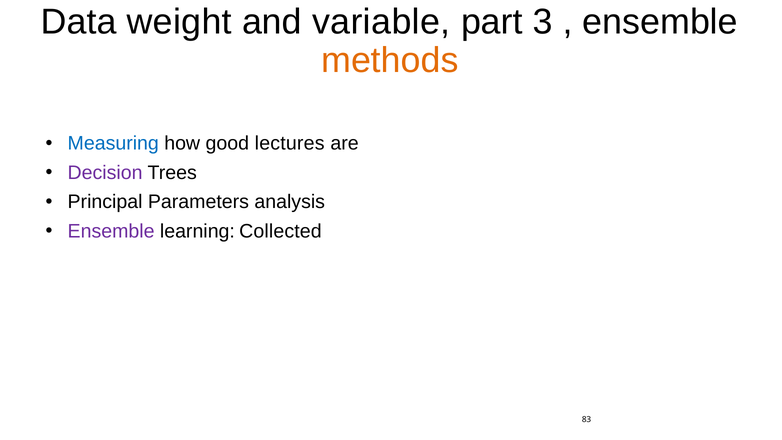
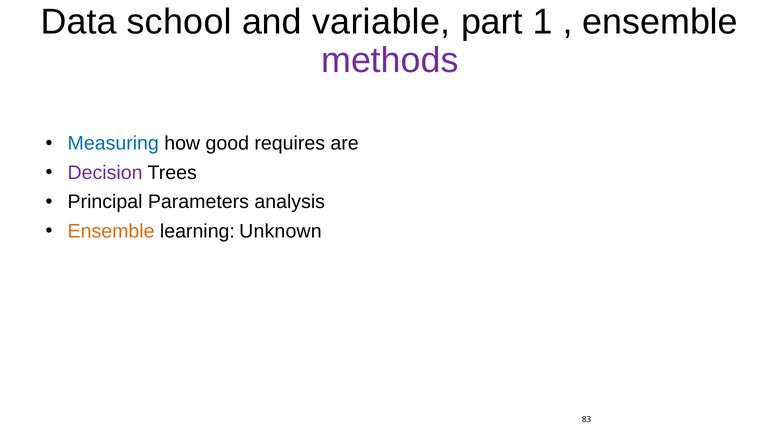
weight: weight -> school
3: 3 -> 1
methods colour: orange -> purple
lectures: lectures -> requires
Ensemble at (111, 231) colour: purple -> orange
Collected: Collected -> Unknown
